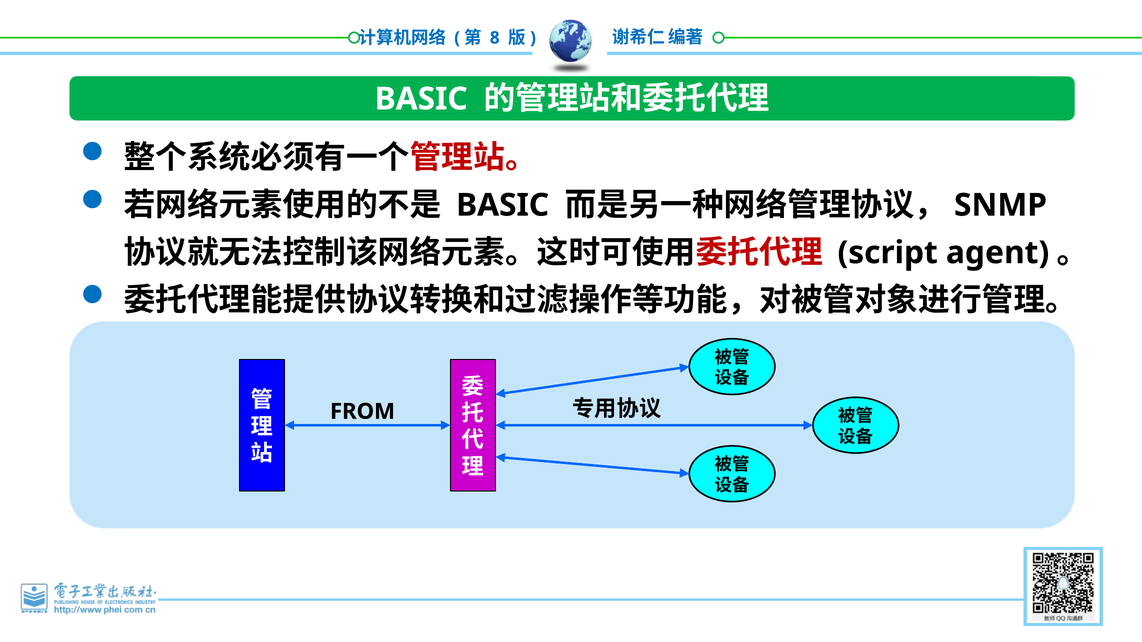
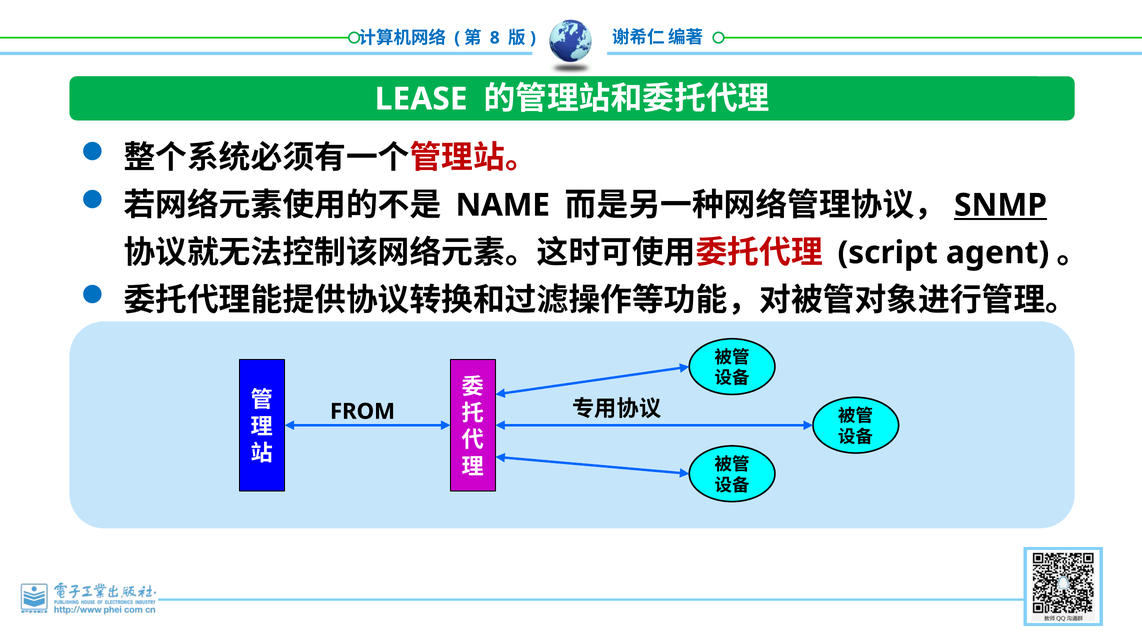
BASIC at (421, 99): BASIC -> LEASE
BASIC at (503, 205): BASIC -> NAME
SNMP underline: none -> present
